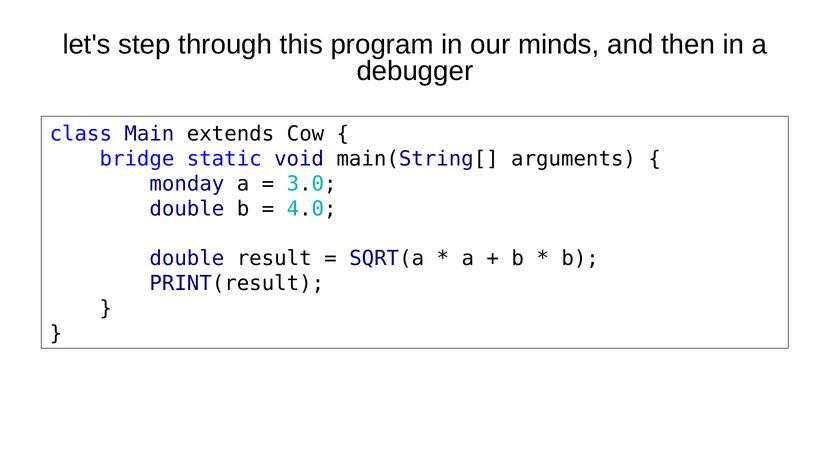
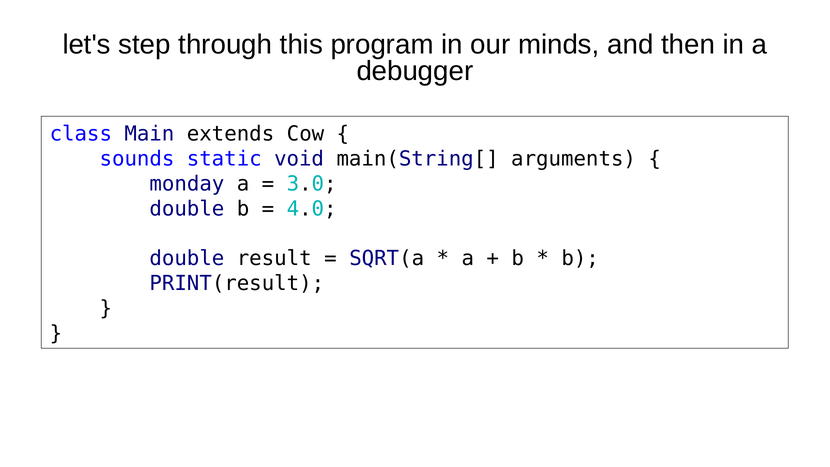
bridge: bridge -> sounds
